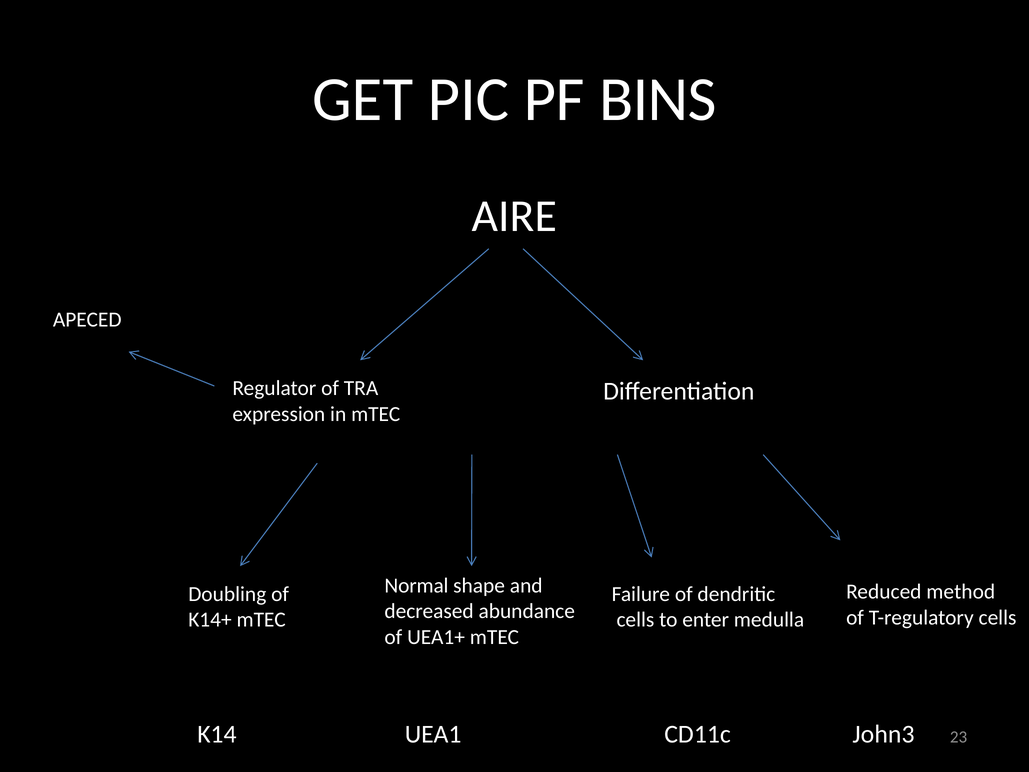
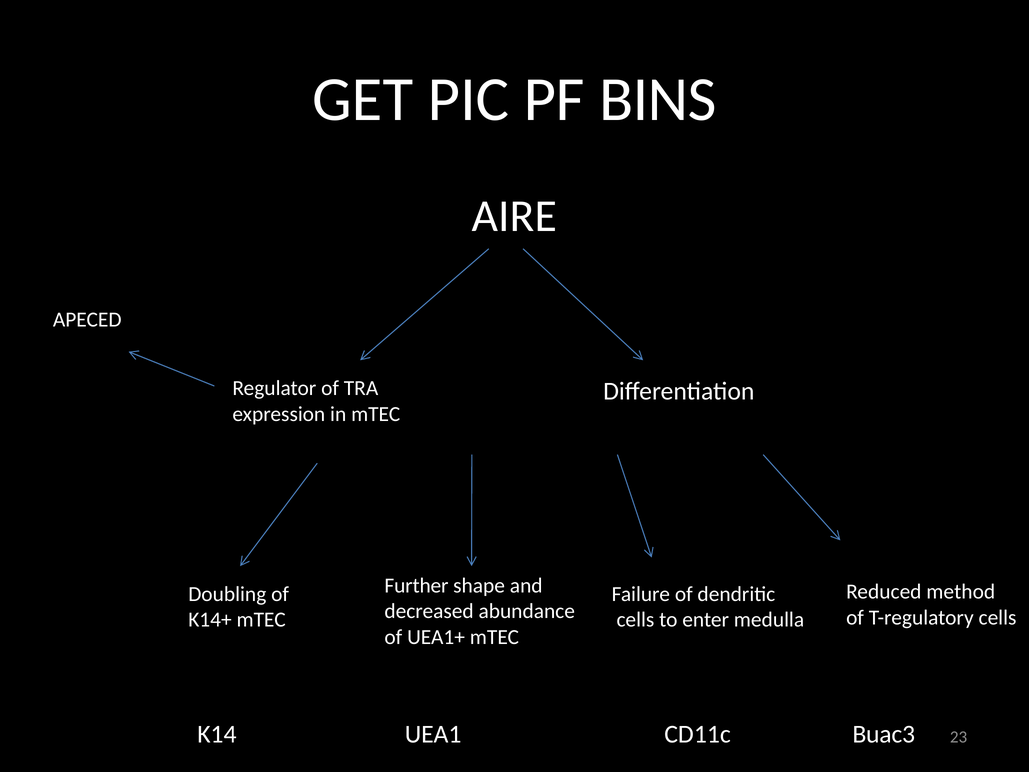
Normal: Normal -> Further
John3: John3 -> Buac3
